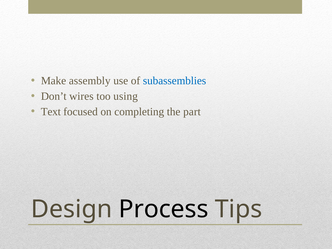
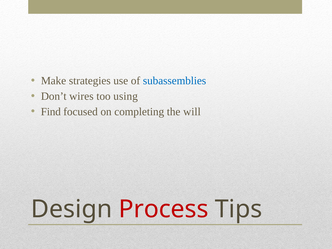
assembly: assembly -> strategies
Text: Text -> Find
part: part -> will
Process colour: black -> red
